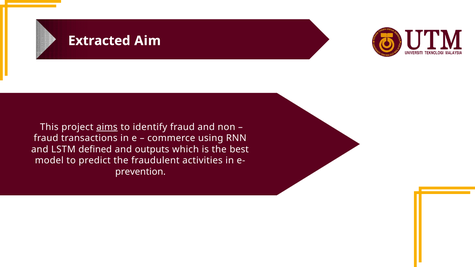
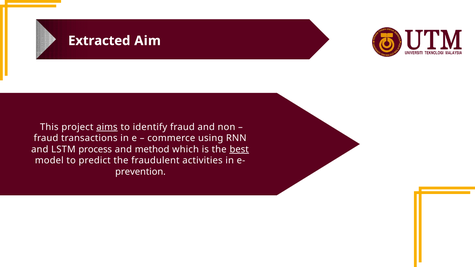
defined: defined -> process
outputs: outputs -> method
best underline: none -> present
